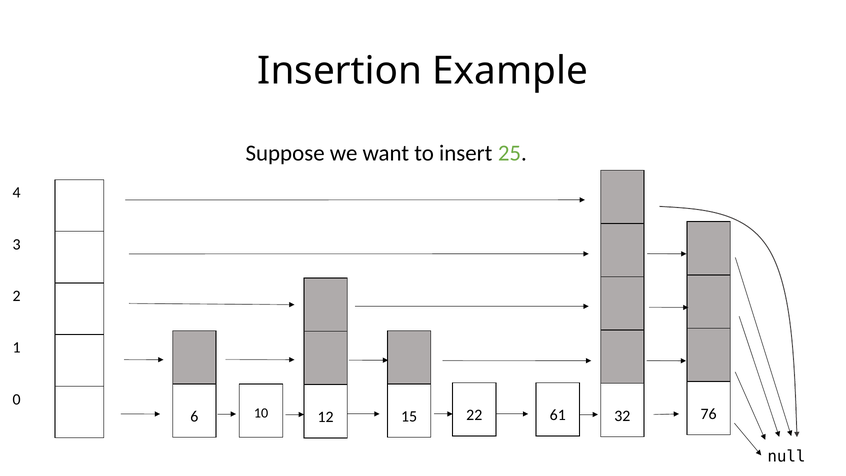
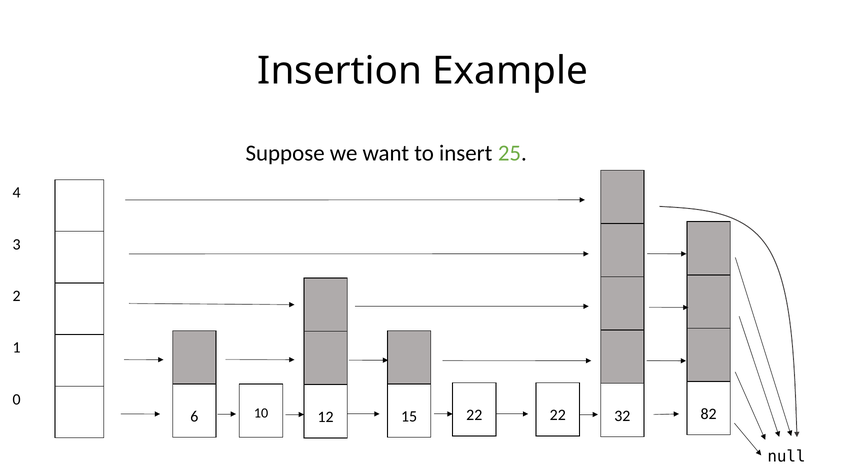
22 61: 61 -> 22
76: 76 -> 82
